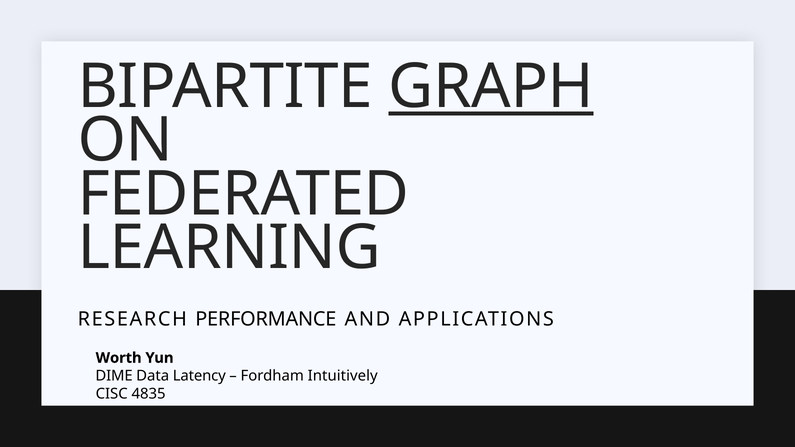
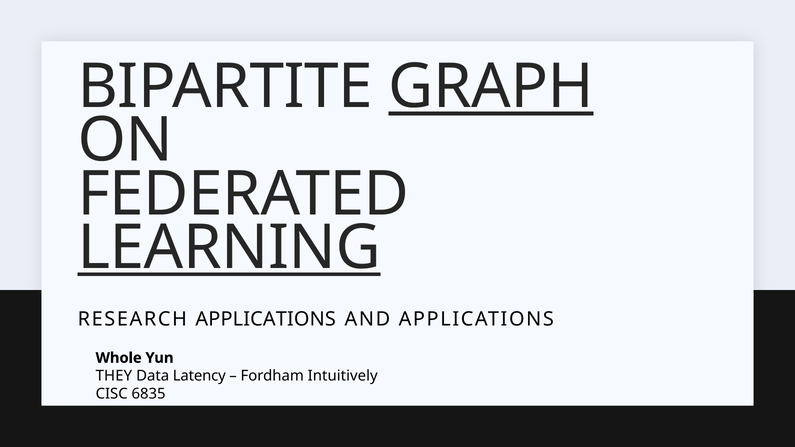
LEARNING underline: none -> present
RESEARCH PERFORMANCE: PERFORMANCE -> APPLICATIONS
Worth: Worth -> Whole
DIME: DIME -> THEY
4835: 4835 -> 6835
